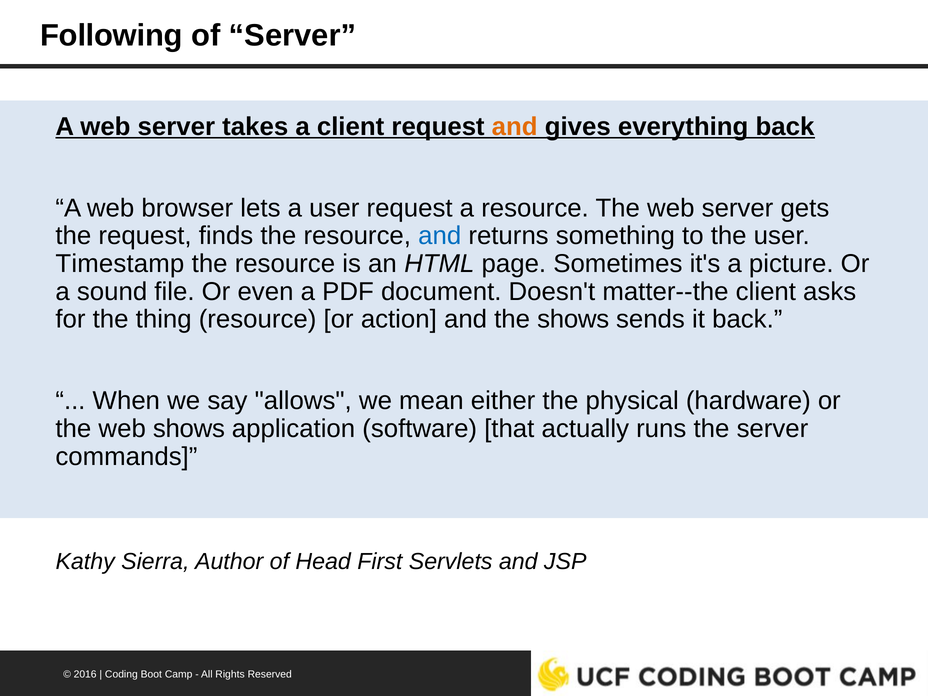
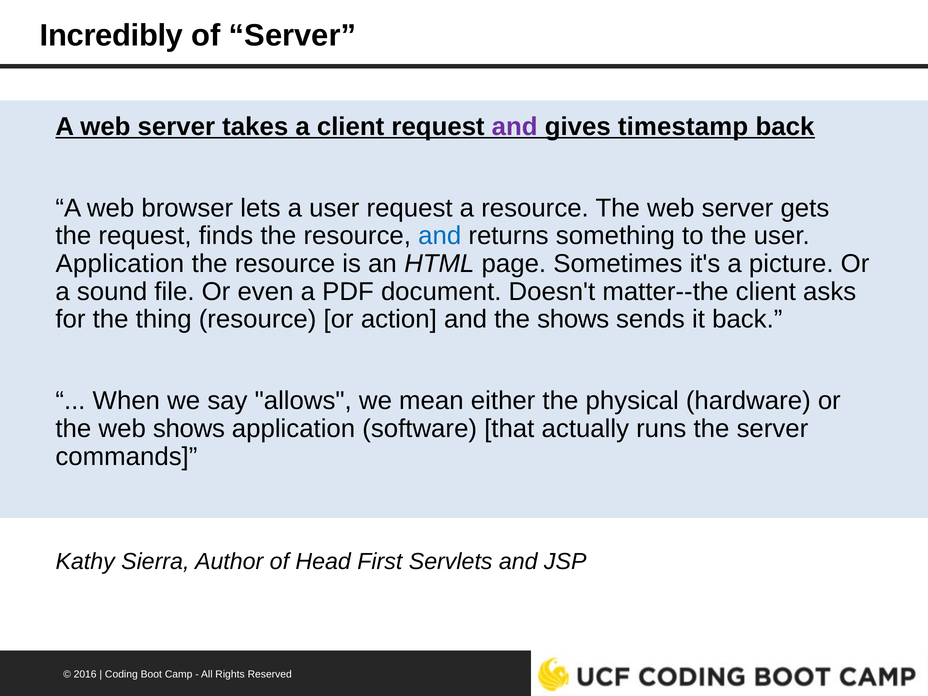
Following: Following -> Incredibly
and at (515, 127) colour: orange -> purple
everything: everything -> timestamp
Timestamp at (120, 264): Timestamp -> Application
